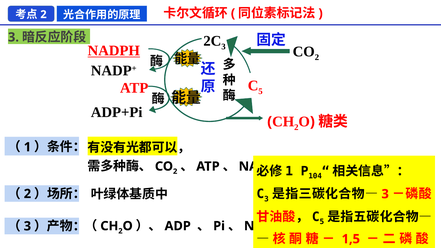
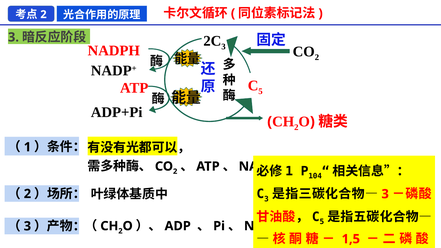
NADPH at (114, 51) underline: present -> none
